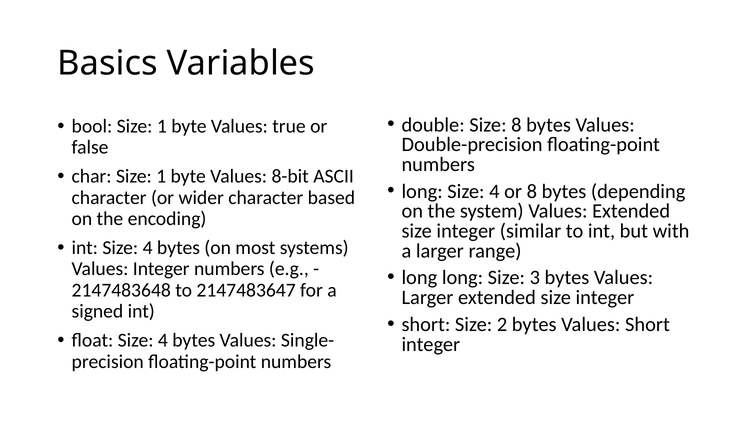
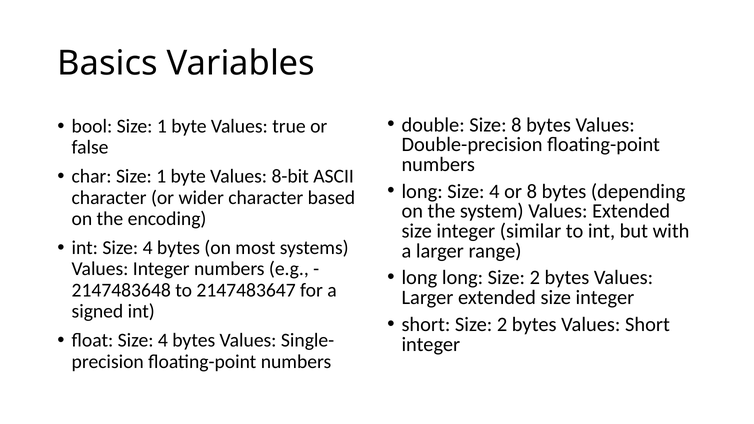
long Size 3: 3 -> 2
